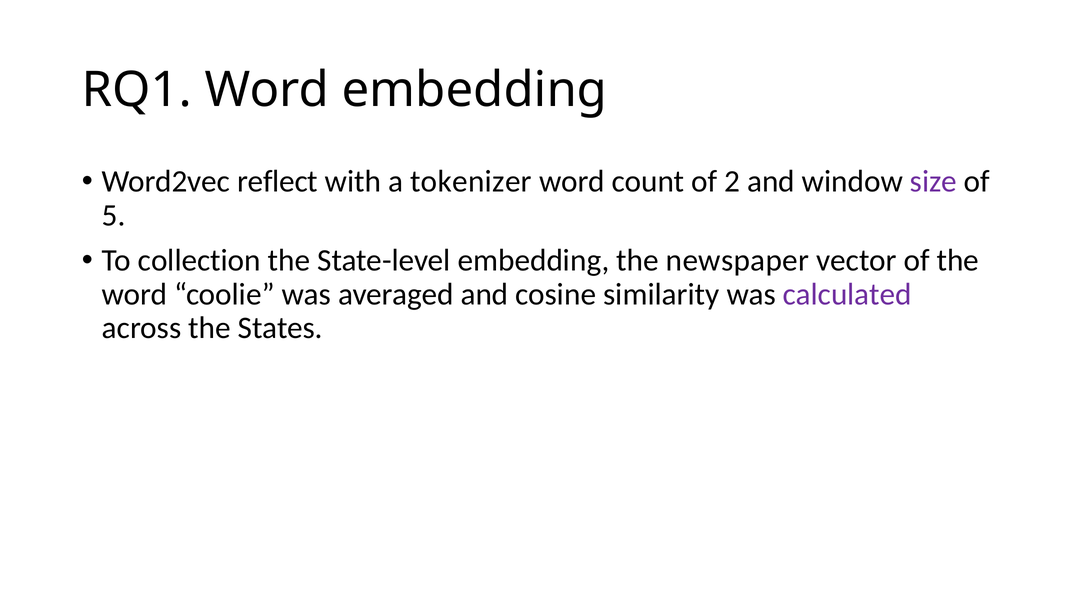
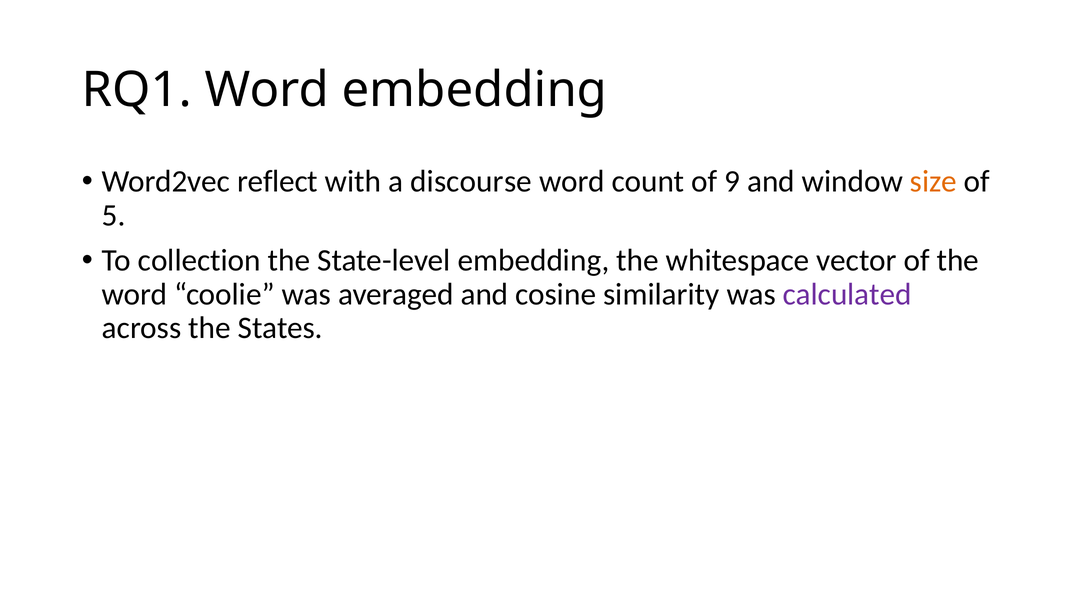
tokenizer: tokenizer -> discourse
2: 2 -> 9
size colour: purple -> orange
newspaper: newspaper -> whitespace
